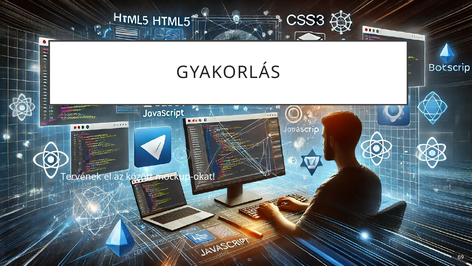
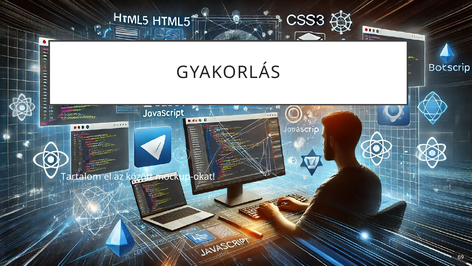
Tervének: Tervének -> Tartalom
